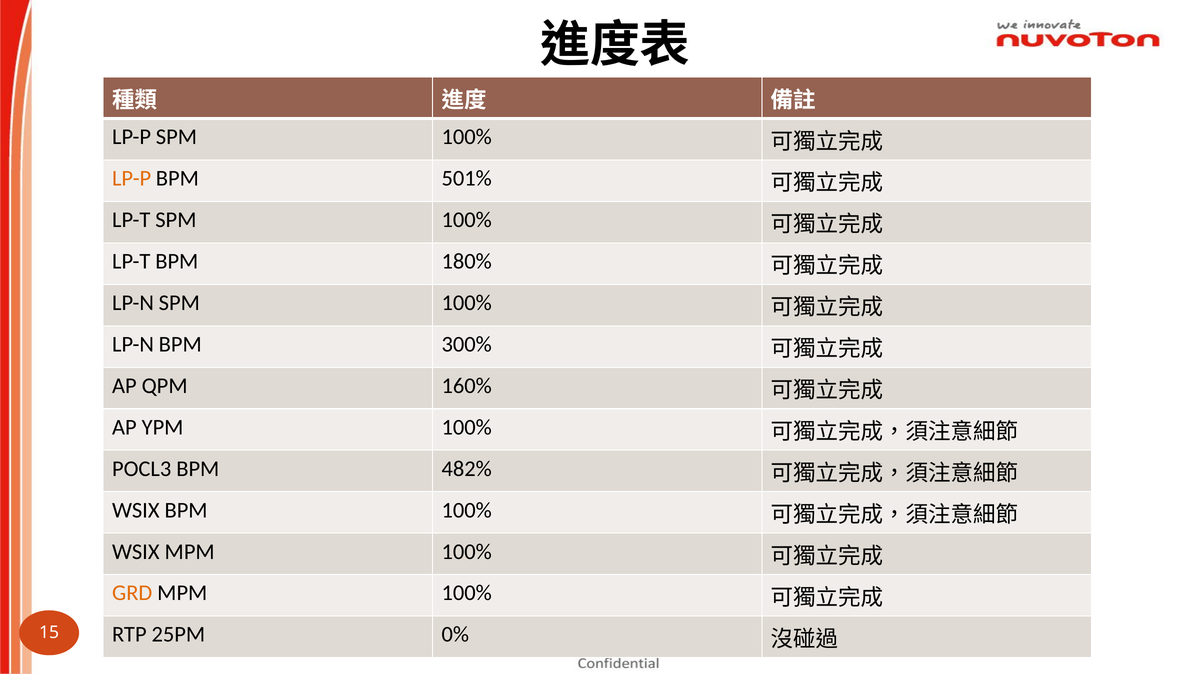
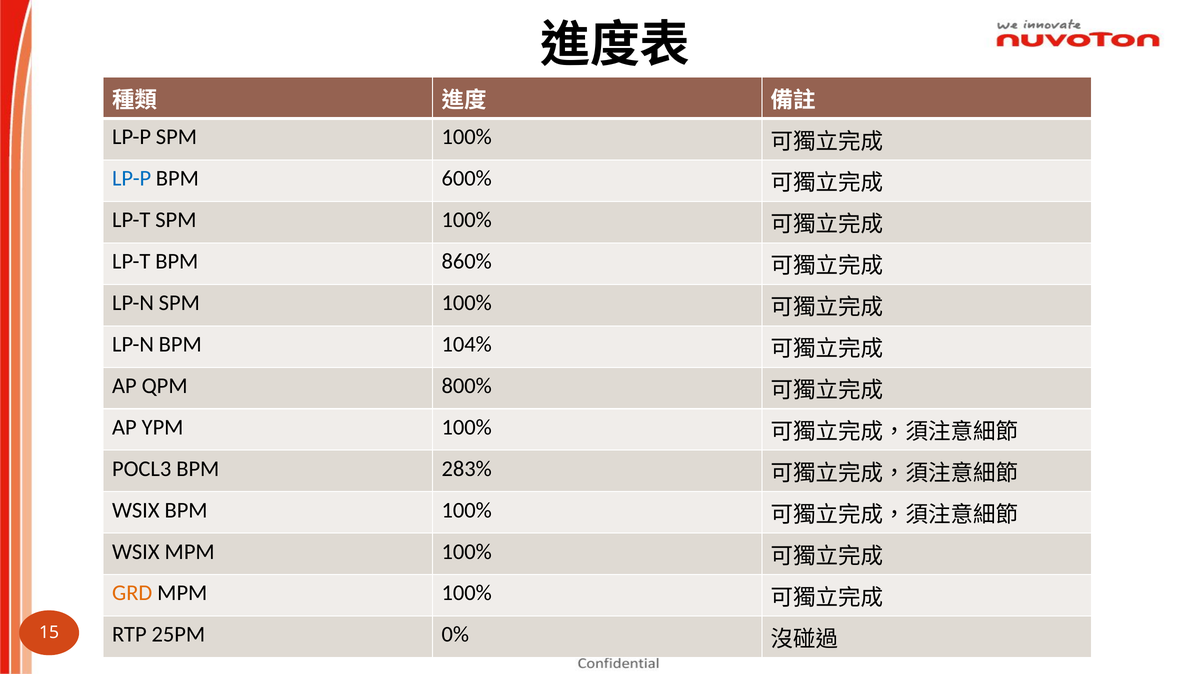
LP-P at (132, 179) colour: orange -> blue
501%: 501% -> 600%
180%: 180% -> 860%
300%: 300% -> 104%
160%: 160% -> 800%
482%: 482% -> 283%
